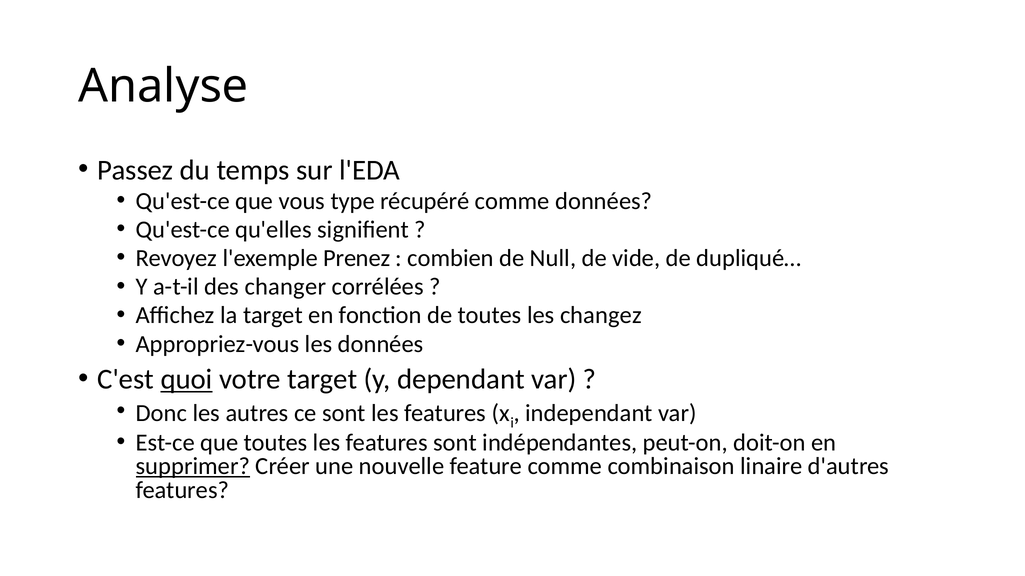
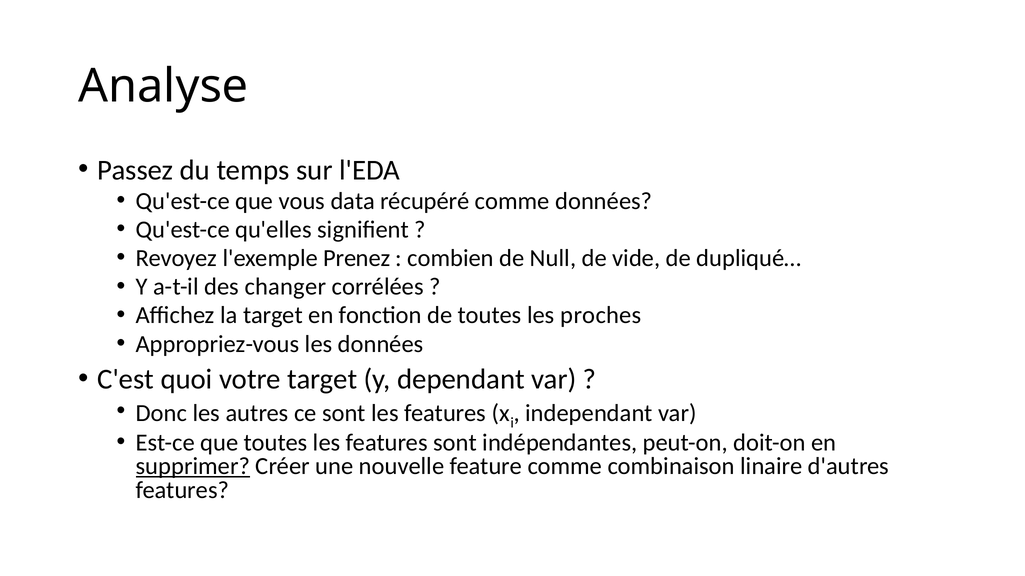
type: type -> data
changez: changez -> proches
quoi underline: present -> none
